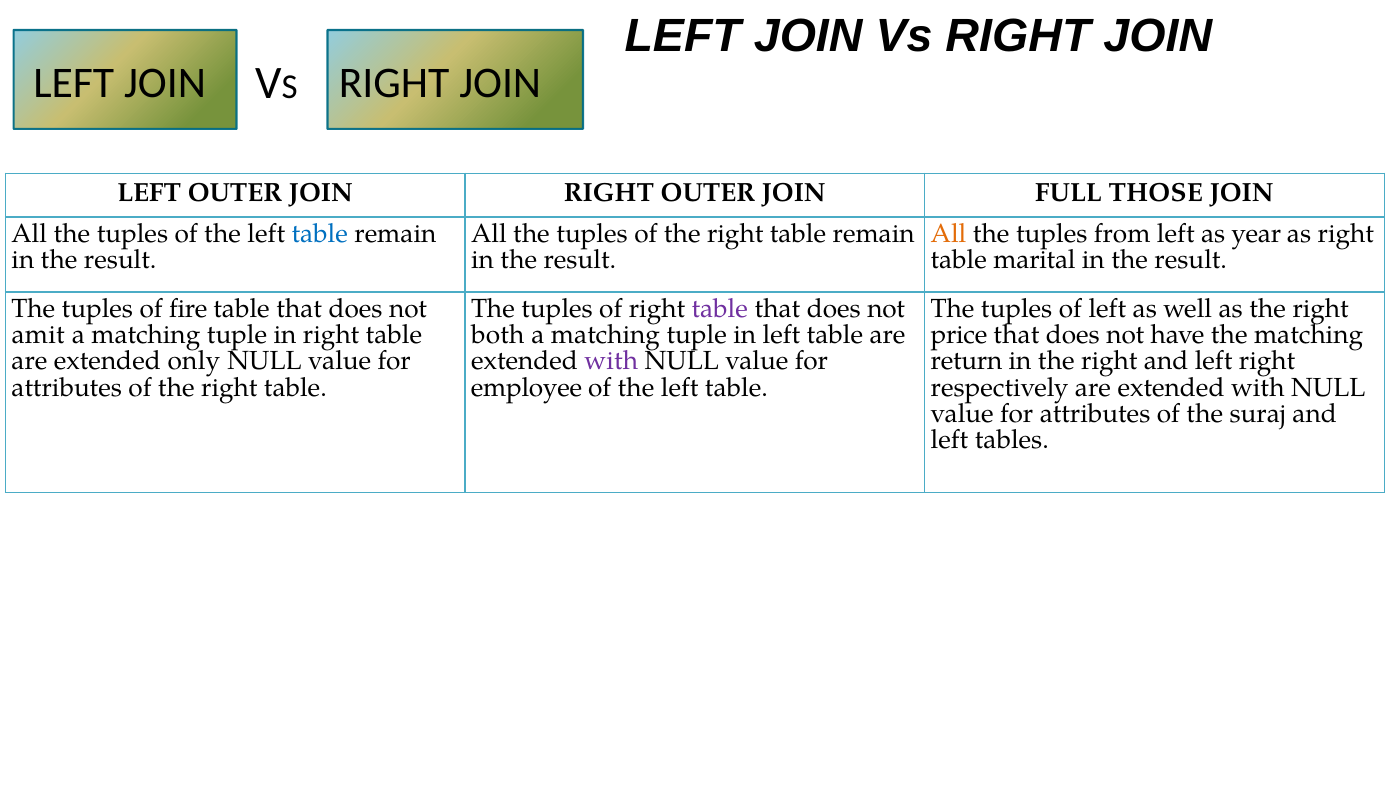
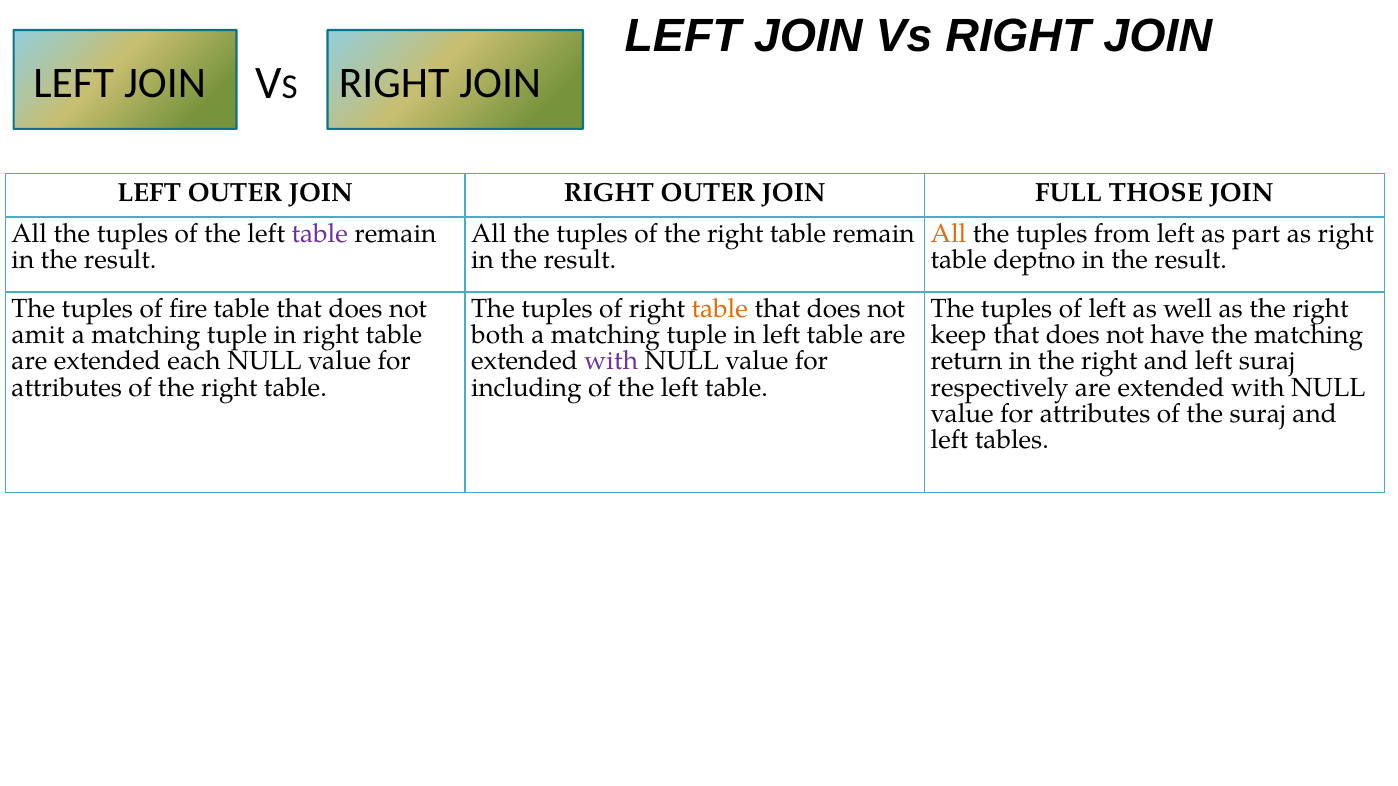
table at (320, 234) colour: blue -> purple
year: year -> part
marital: marital -> deptno
table at (720, 309) colour: purple -> orange
price: price -> keep
only: only -> each
left right: right -> suraj
employee: employee -> including
